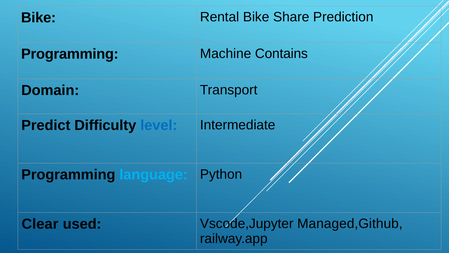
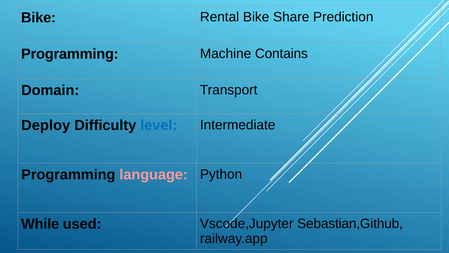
Predict: Predict -> Deploy
language colour: light blue -> pink
Clear: Clear -> While
Managed,Github: Managed,Github -> Sebastian,Github
